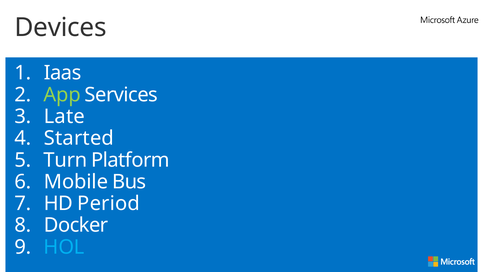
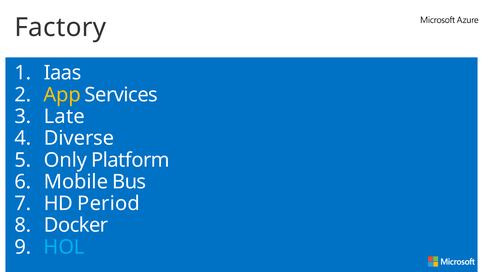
Devices: Devices -> Factory
App colour: light green -> yellow
Started: Started -> Diverse
Turn: Turn -> Only
